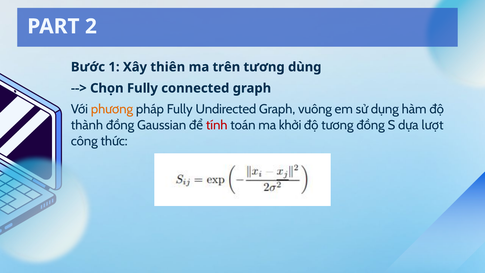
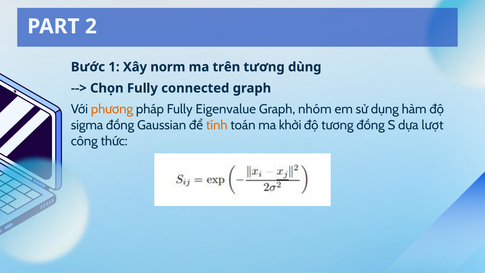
thiên: thiên -> norm
Undirected: Undirected -> Eigenvalue
vuông: vuông -> nhóm
thành: thành -> sigma
tính colour: red -> orange
